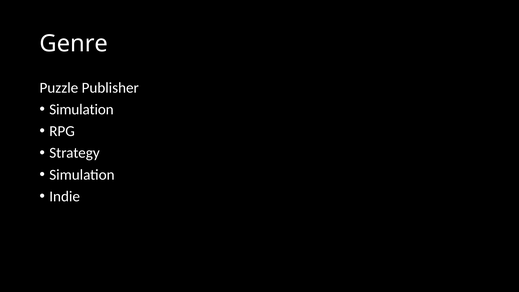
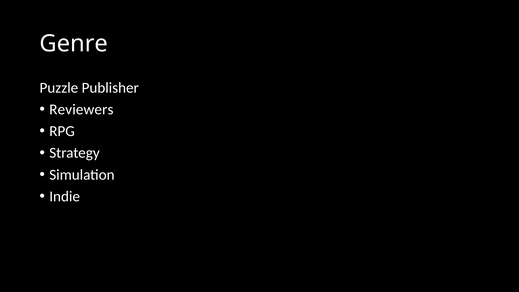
Simulation at (81, 109): Simulation -> Reviewers
